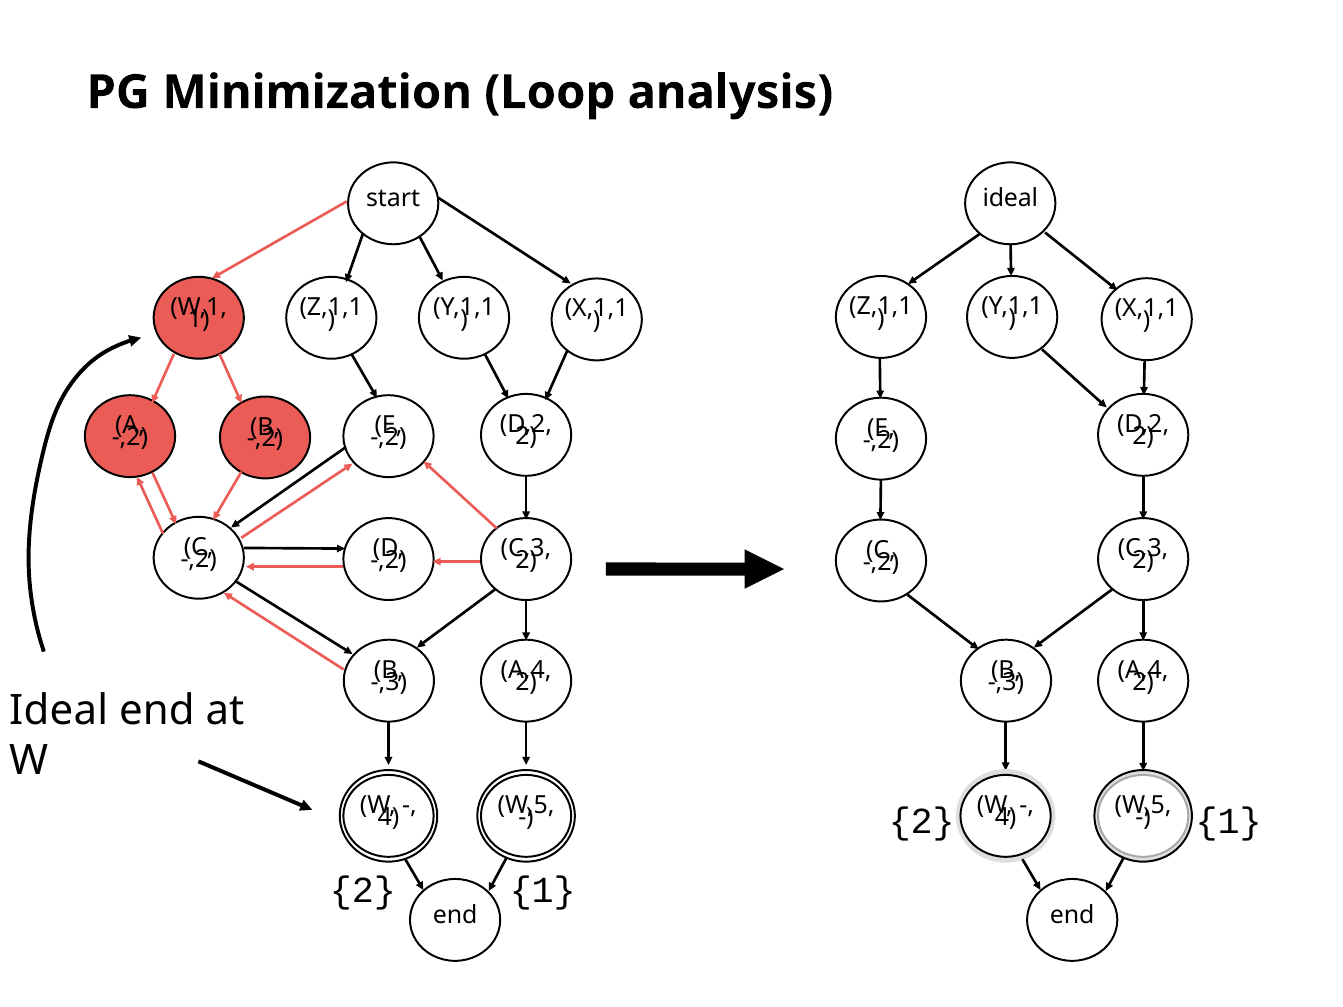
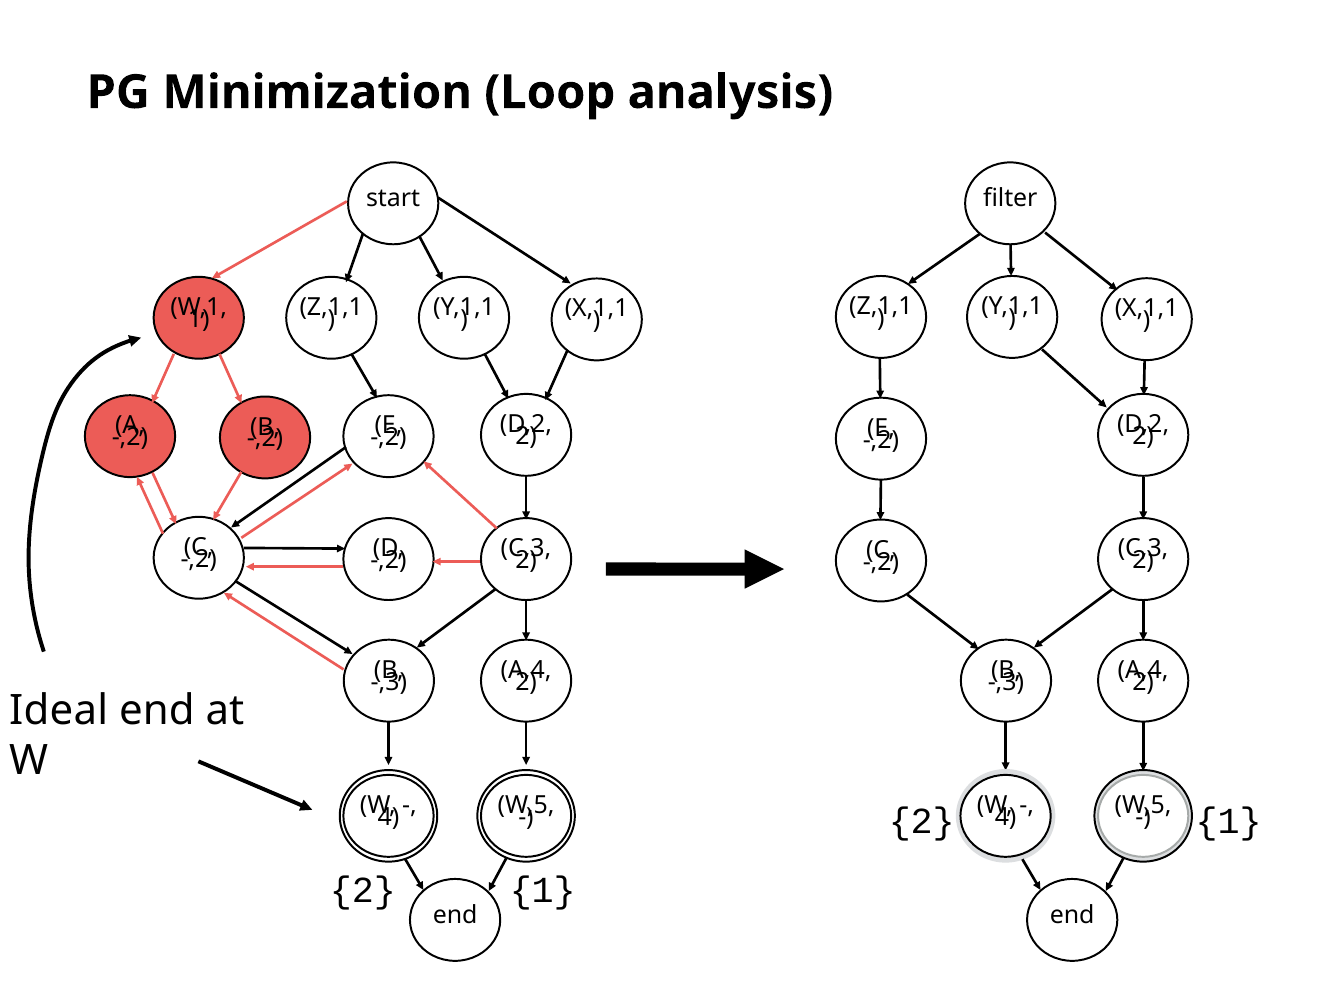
ideal at (1010, 199): ideal -> filter
